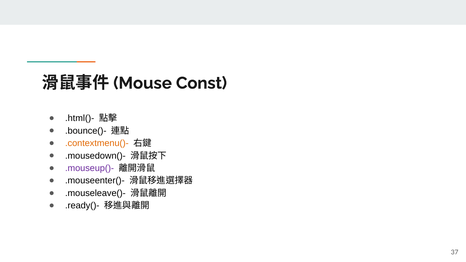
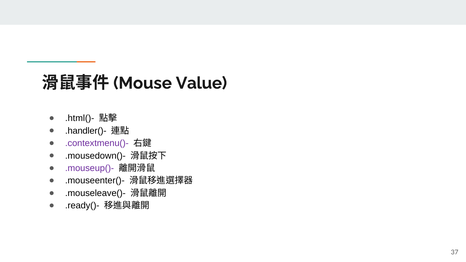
Const: Const -> Value
.bounce()-: .bounce()- -> .handler()-
.contextmenu()- colour: orange -> purple
